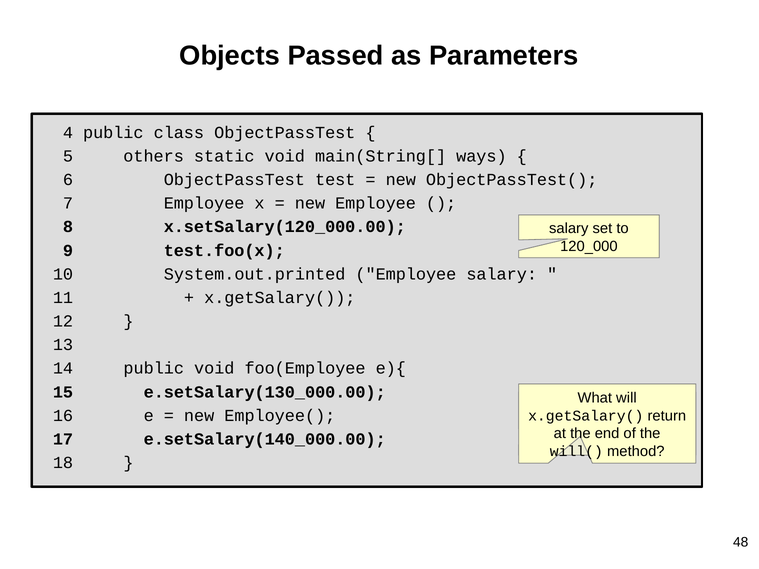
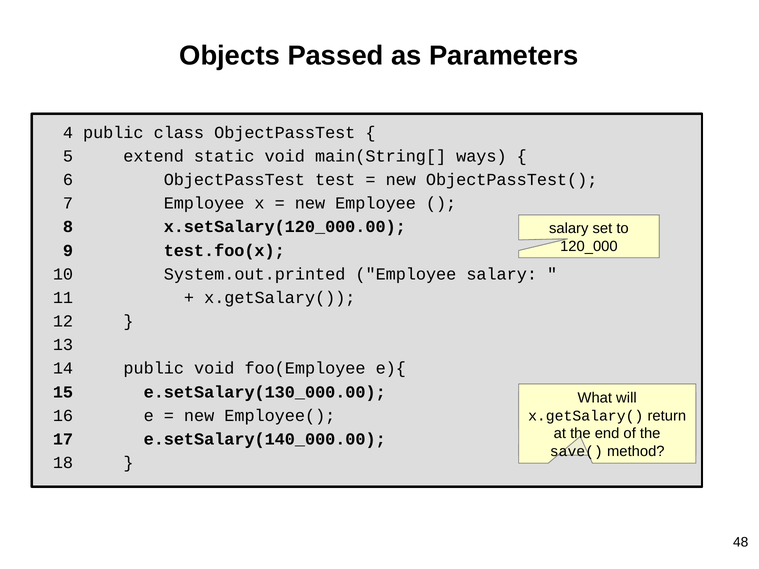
others: others -> extend
will(: will( -> save(
